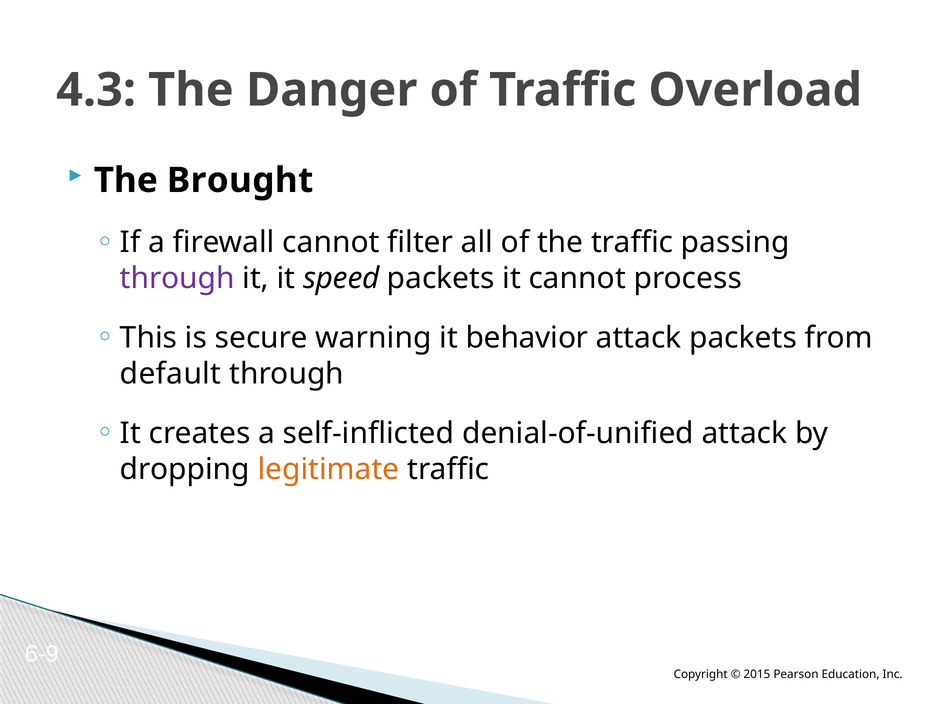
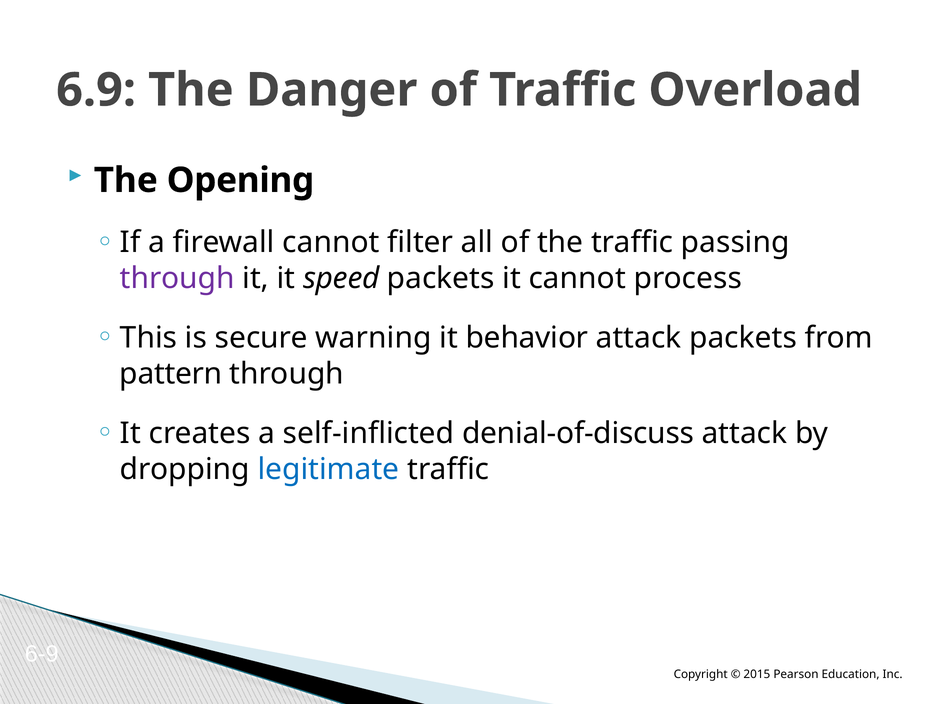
4.3: 4.3 -> 6.9
Brought: Brought -> Opening
default: default -> pattern
denial-of-unified: denial-of-unified -> denial-of-discuss
legitimate colour: orange -> blue
